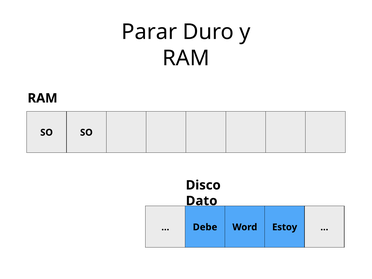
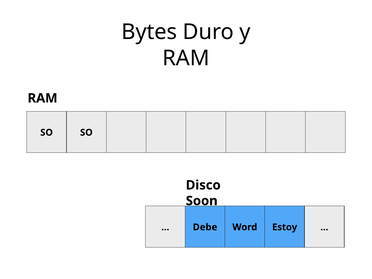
Parar: Parar -> Bytes
Dato: Dato -> Soon
